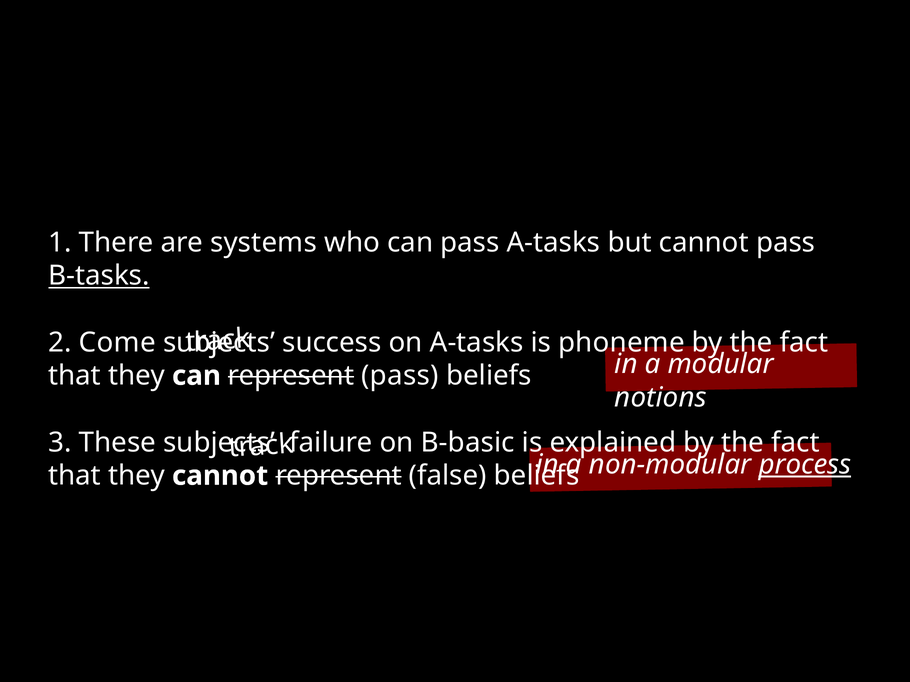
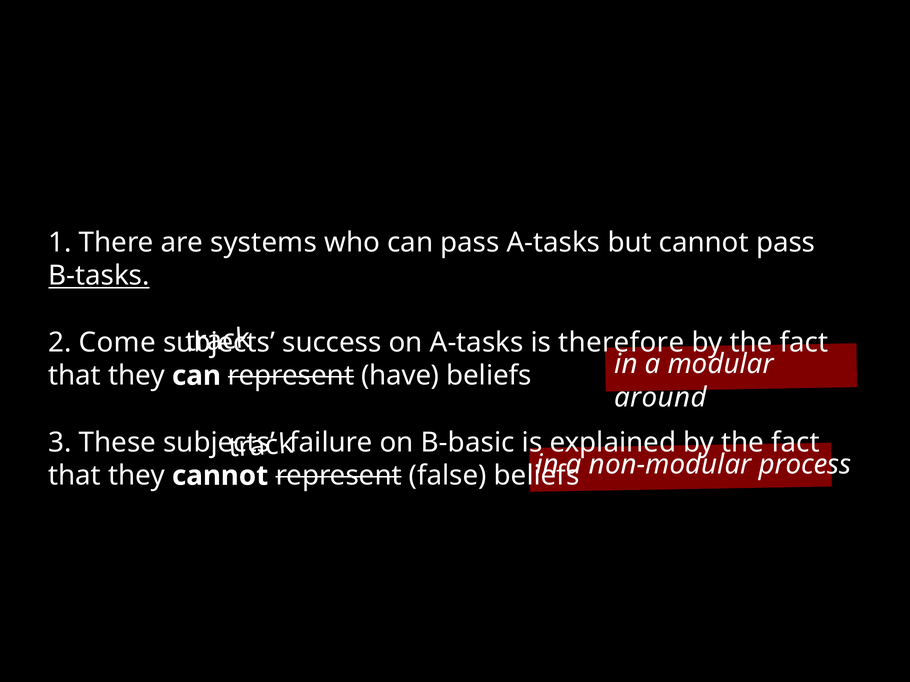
phoneme: phoneme -> therefore
represent pass: pass -> have
notions: notions -> around
process underline: present -> none
